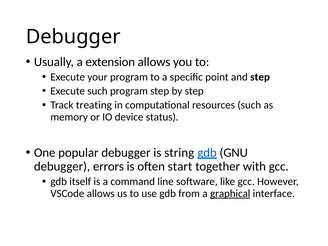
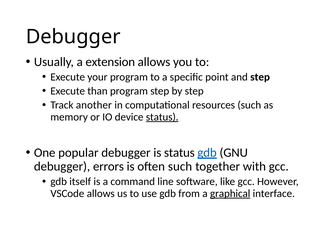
Execute such: such -> than
treating: treating -> another
status at (162, 117) underline: none -> present
is string: string -> status
often start: start -> such
